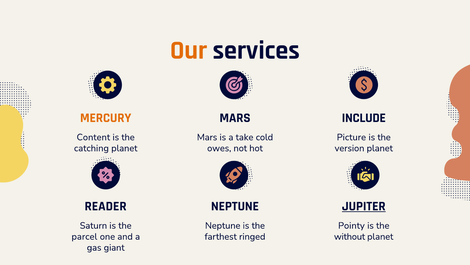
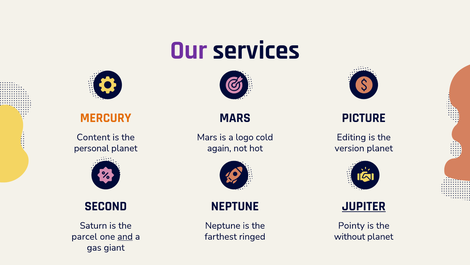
Our colour: orange -> purple
INCLUDE: INCLUDE -> PICTURE
take: take -> logo
Picture: Picture -> Editing
catching: catching -> personal
owes: owes -> again
READER: READER -> SECOND
and underline: none -> present
